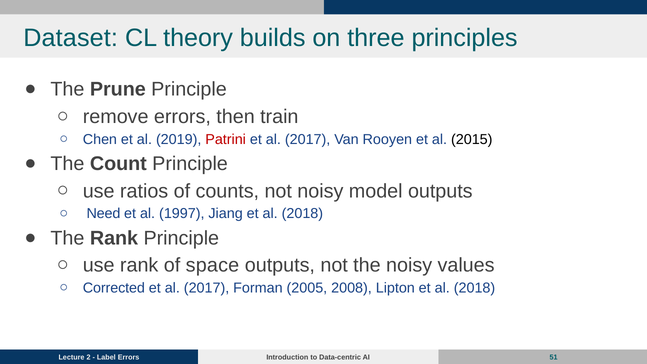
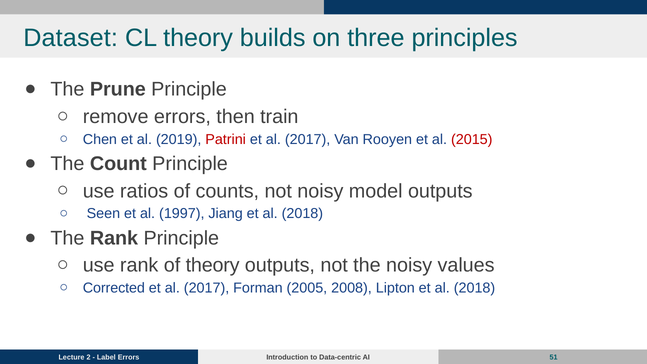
2015 colour: black -> red
Need: Need -> Seen
of space: space -> theory
